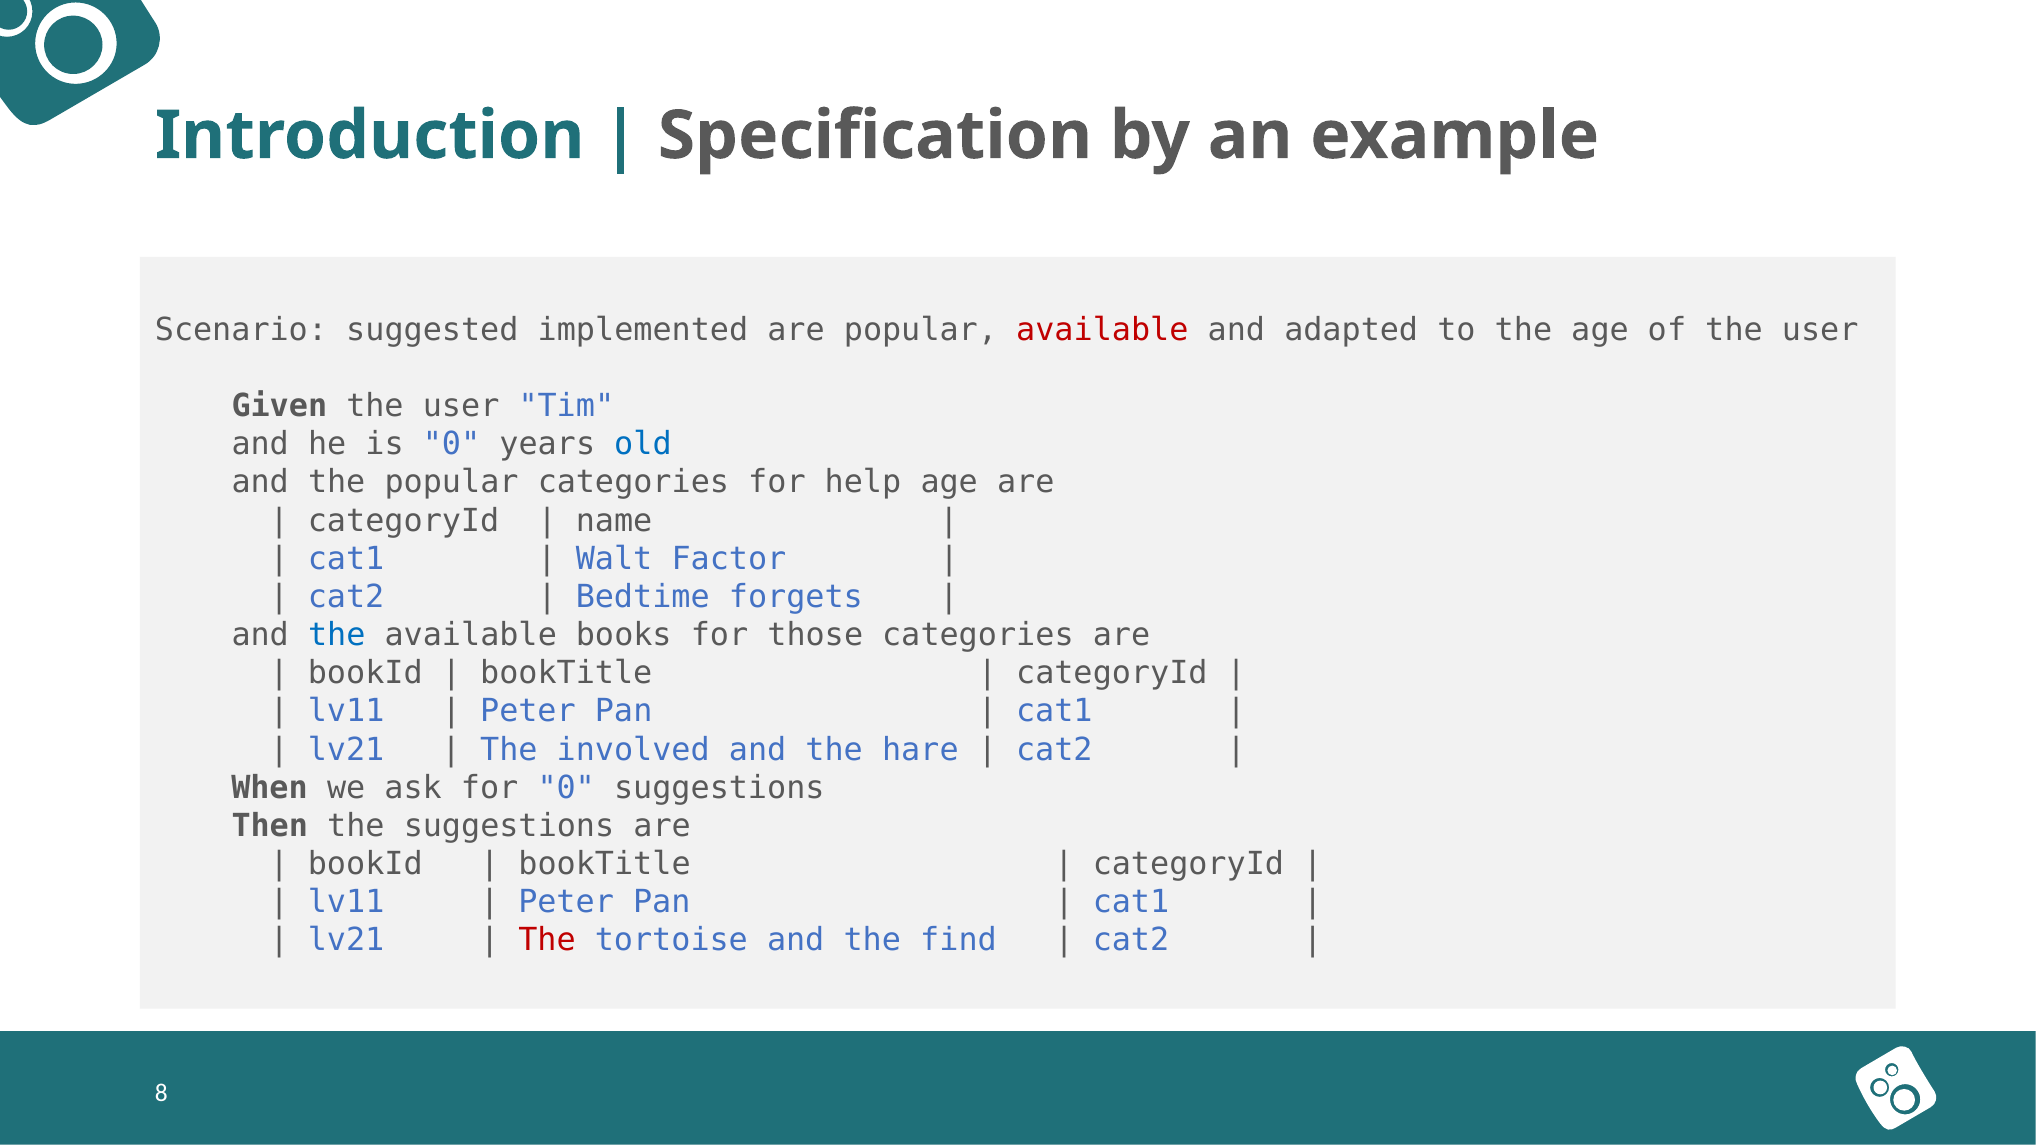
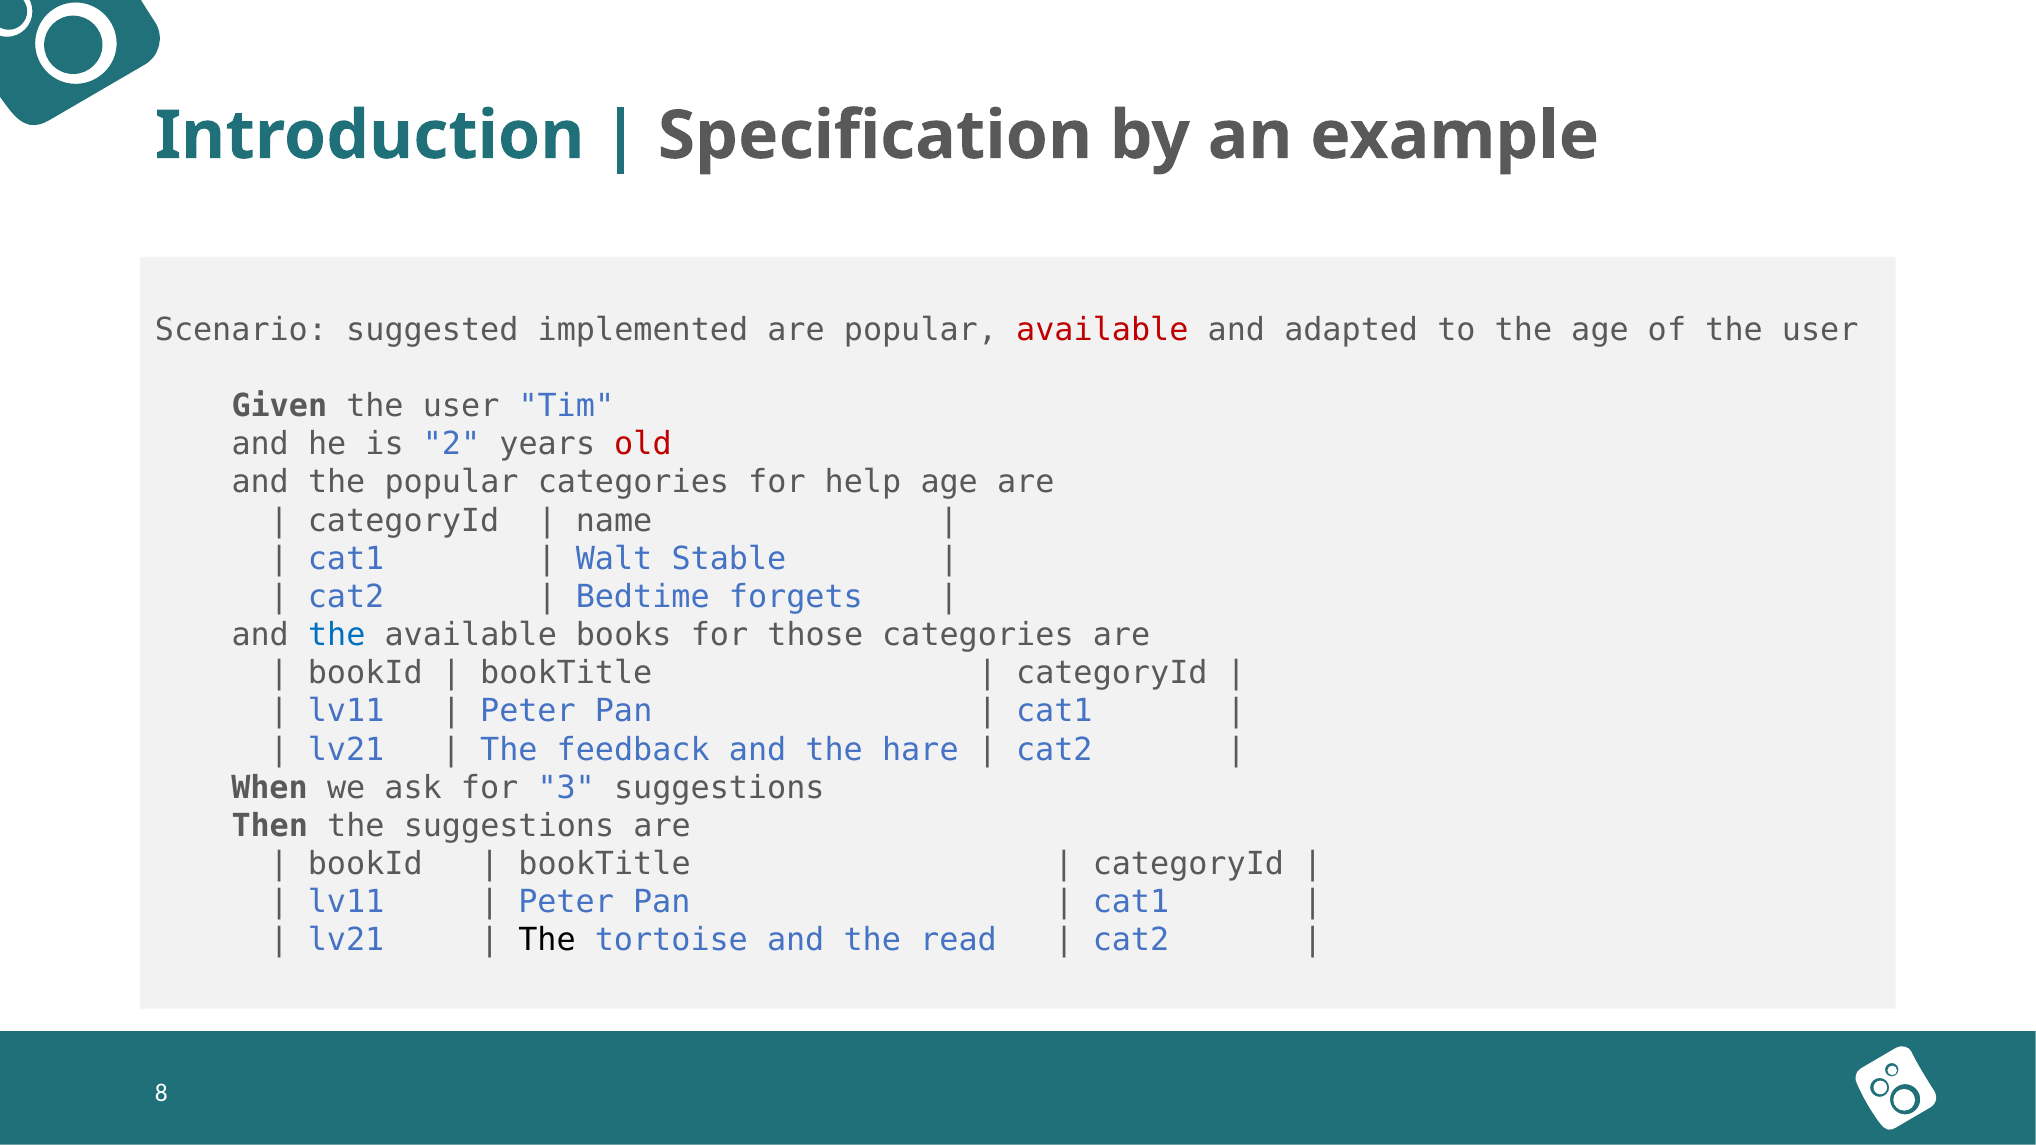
is 0: 0 -> 2
old colour: blue -> red
Factor: Factor -> Stable
involved: involved -> feedback
for 0: 0 -> 3
The at (547, 941) colour: red -> black
find: find -> read
